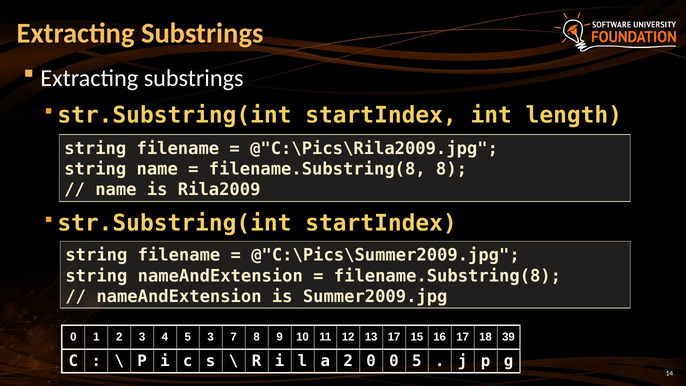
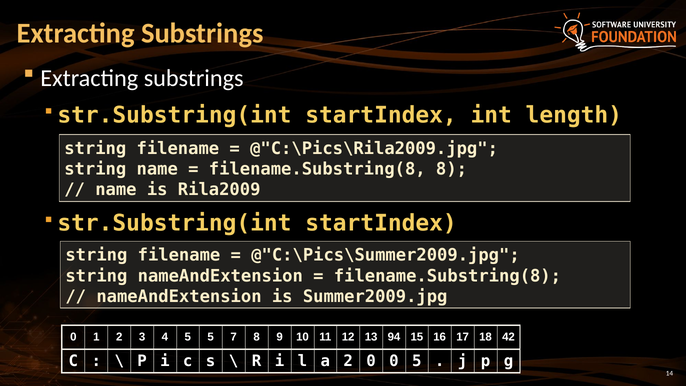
5 3: 3 -> 5
13 17: 17 -> 94
39: 39 -> 42
